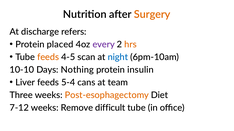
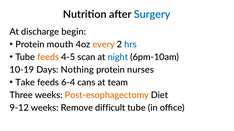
Surgery colour: orange -> blue
refers: refers -> begin
placed: placed -> mouth
every colour: purple -> orange
hrs colour: orange -> blue
10-10: 10-10 -> 10-19
insulin: insulin -> nurses
Liver: Liver -> Take
5-4: 5-4 -> 6-4
7-12: 7-12 -> 9-12
